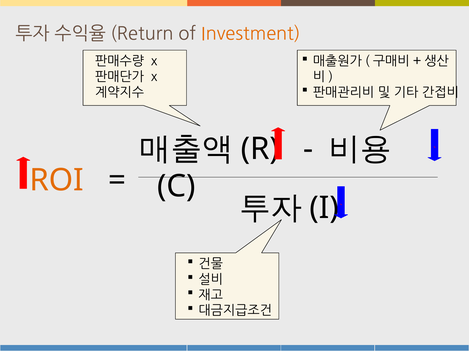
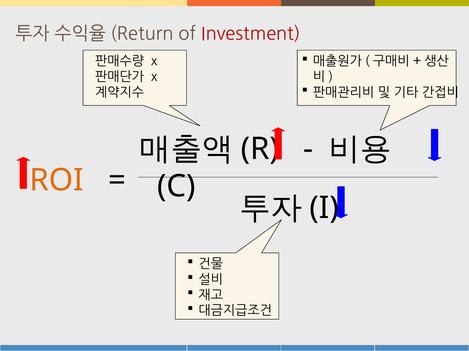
Investment colour: orange -> red
